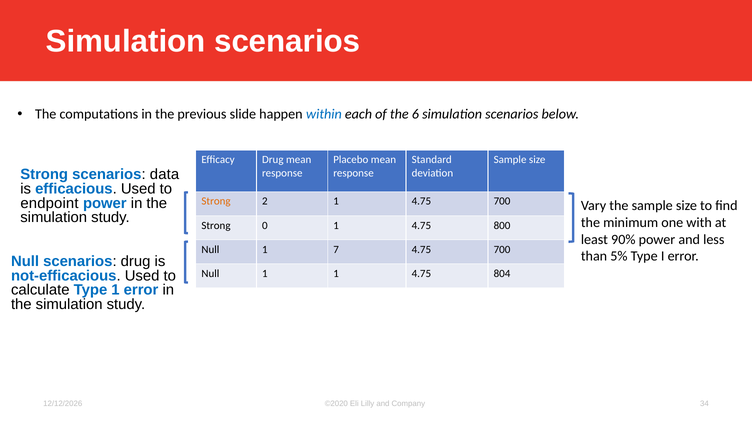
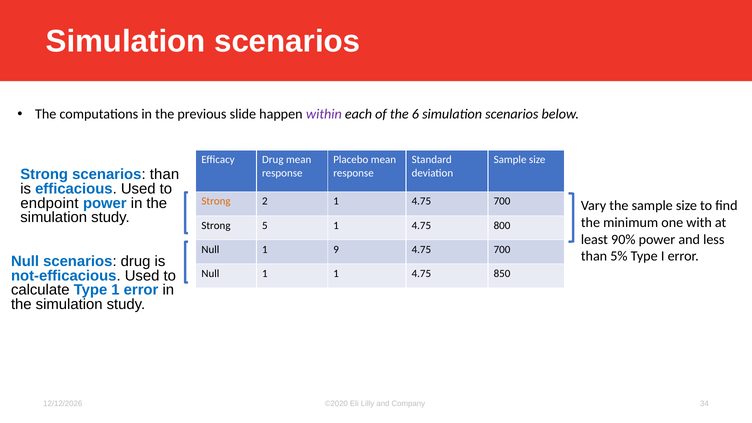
within colour: blue -> purple
scenarios data: data -> than
0: 0 -> 5
7: 7 -> 9
804: 804 -> 850
